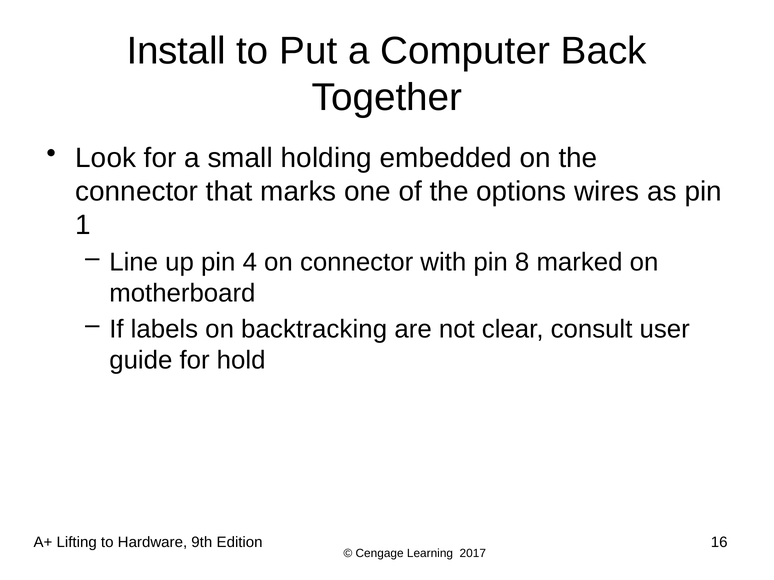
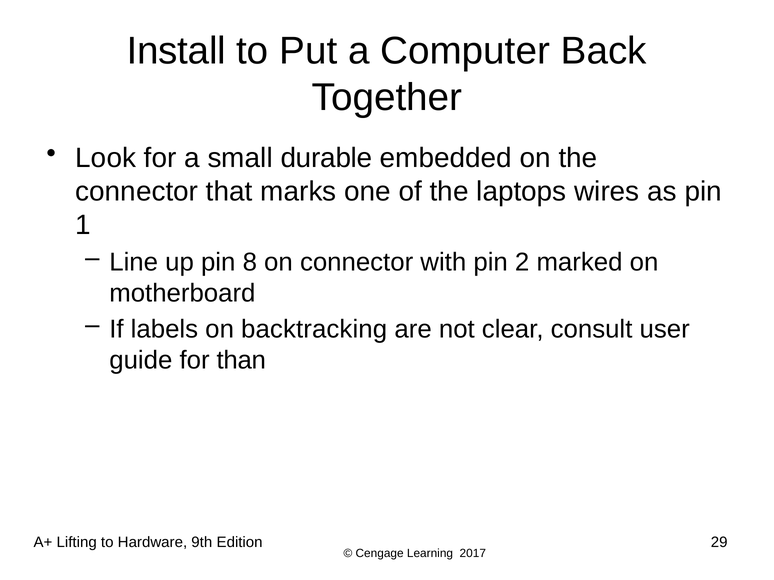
holding: holding -> durable
options: options -> laptops
4: 4 -> 8
8: 8 -> 2
hold: hold -> than
16: 16 -> 29
